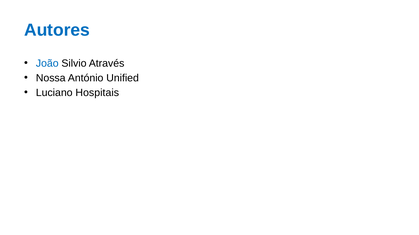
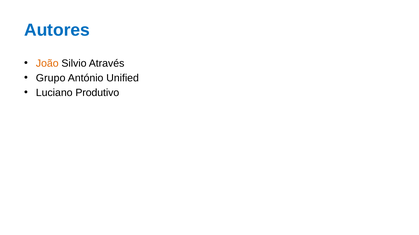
João colour: blue -> orange
Nossa: Nossa -> Grupo
Hospitais: Hospitais -> Produtivo
